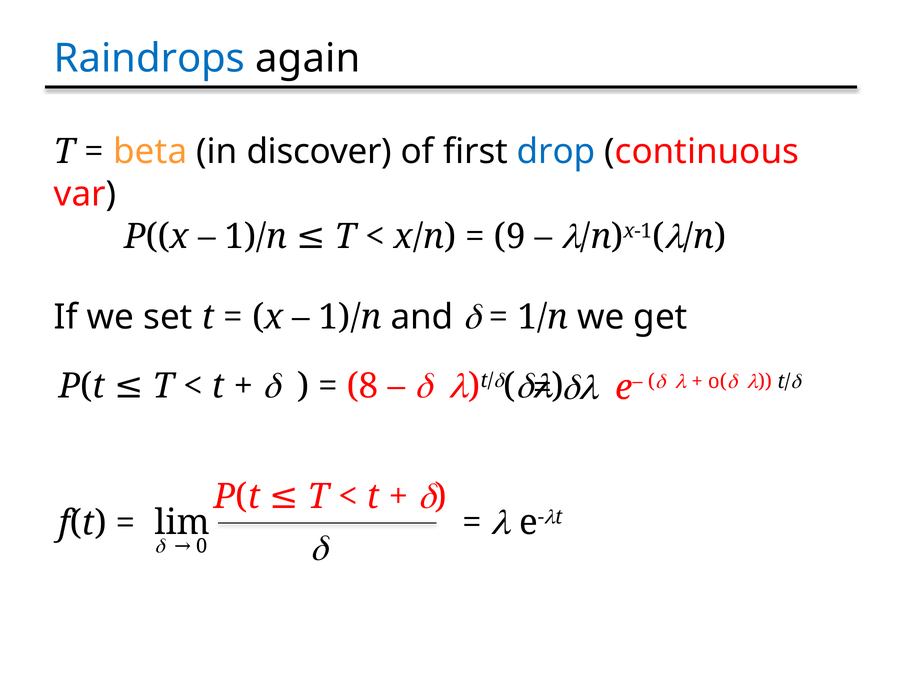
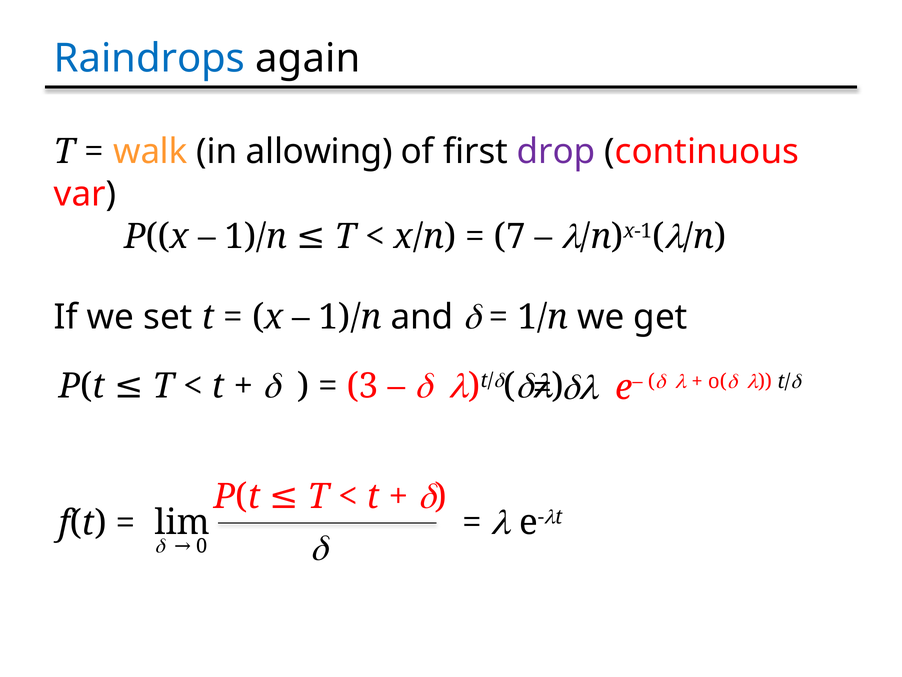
beta: beta -> walk
discover: discover -> allowing
drop colour: blue -> purple
9: 9 -> 7
8: 8 -> 3
